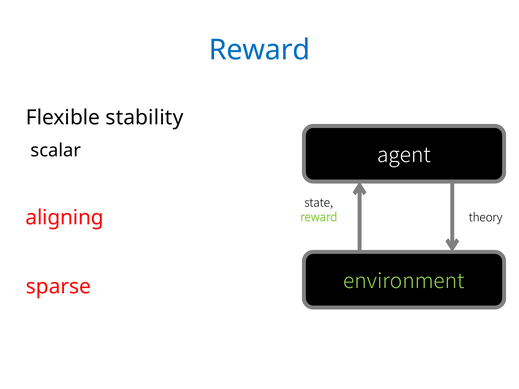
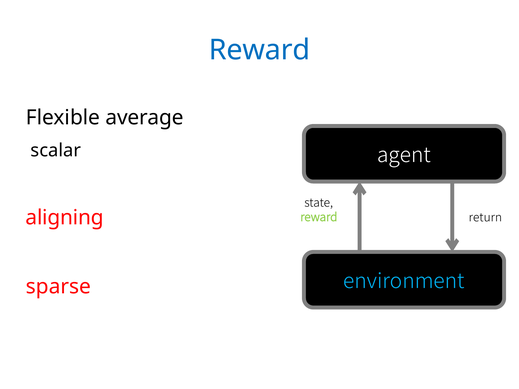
stability: stability -> average
theory: theory -> return
environment colour: light green -> light blue
